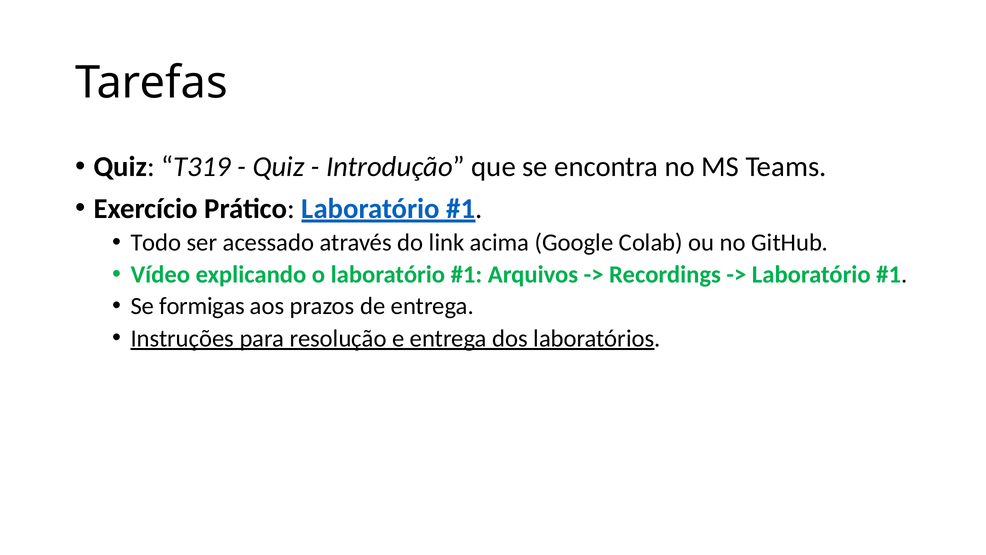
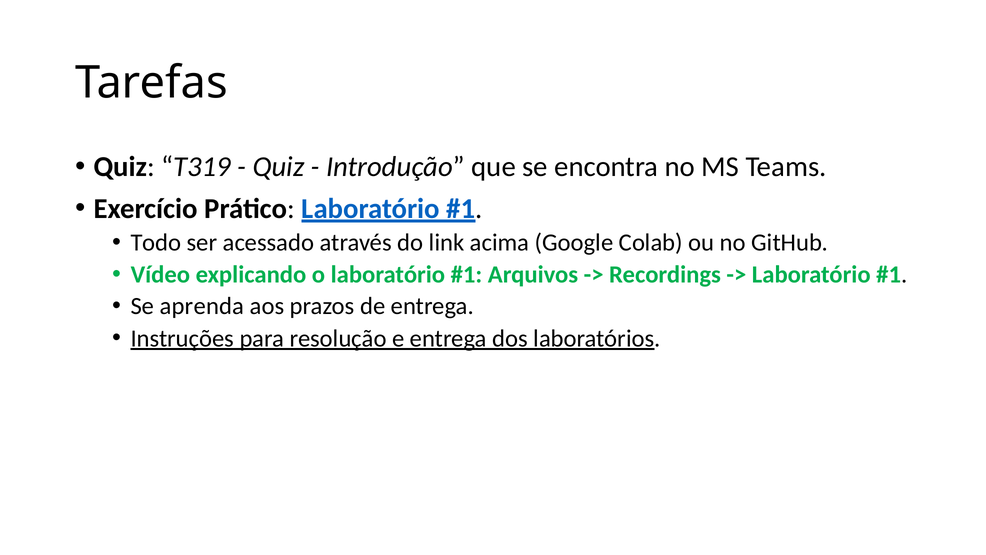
formigas: formigas -> aprenda
